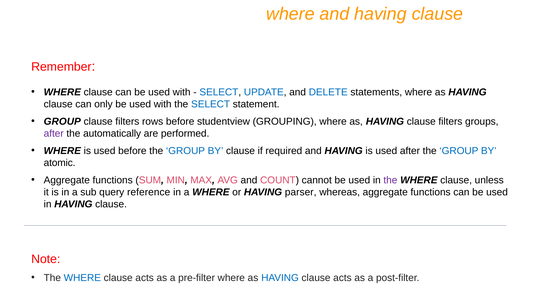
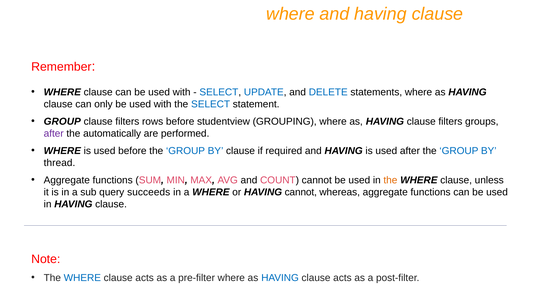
atomic: atomic -> thread
the at (390, 180) colour: purple -> orange
reference: reference -> succeeds
HAVING parser: parser -> cannot
